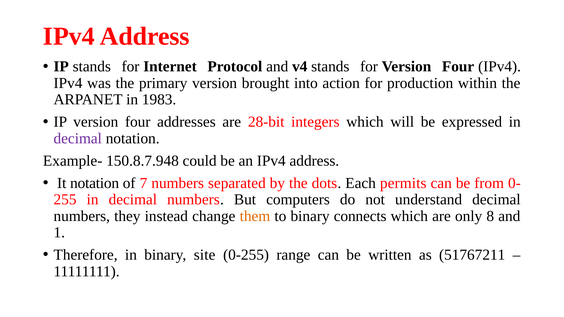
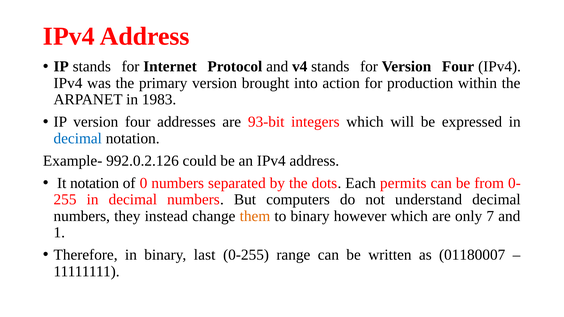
28-bit: 28-bit -> 93-bit
decimal at (78, 138) colour: purple -> blue
150.8.7.948: 150.8.7.948 -> 992.0.2.126
7: 7 -> 0
connects: connects -> however
8: 8 -> 7
site: site -> last
51767211: 51767211 -> 01180007
